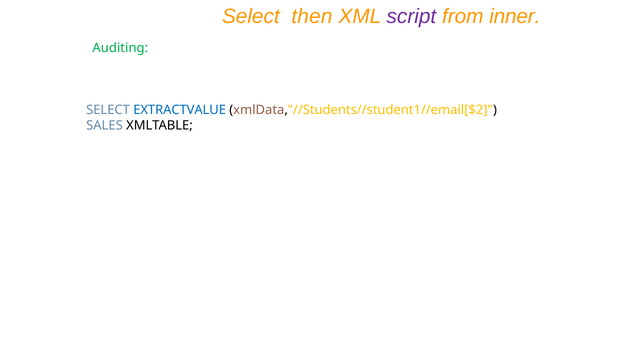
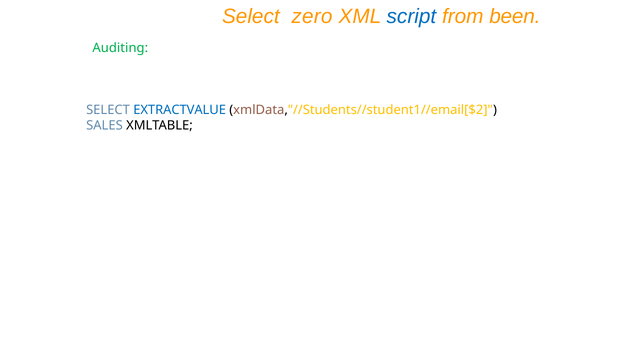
then: then -> zero
script colour: purple -> blue
inner: inner -> been
